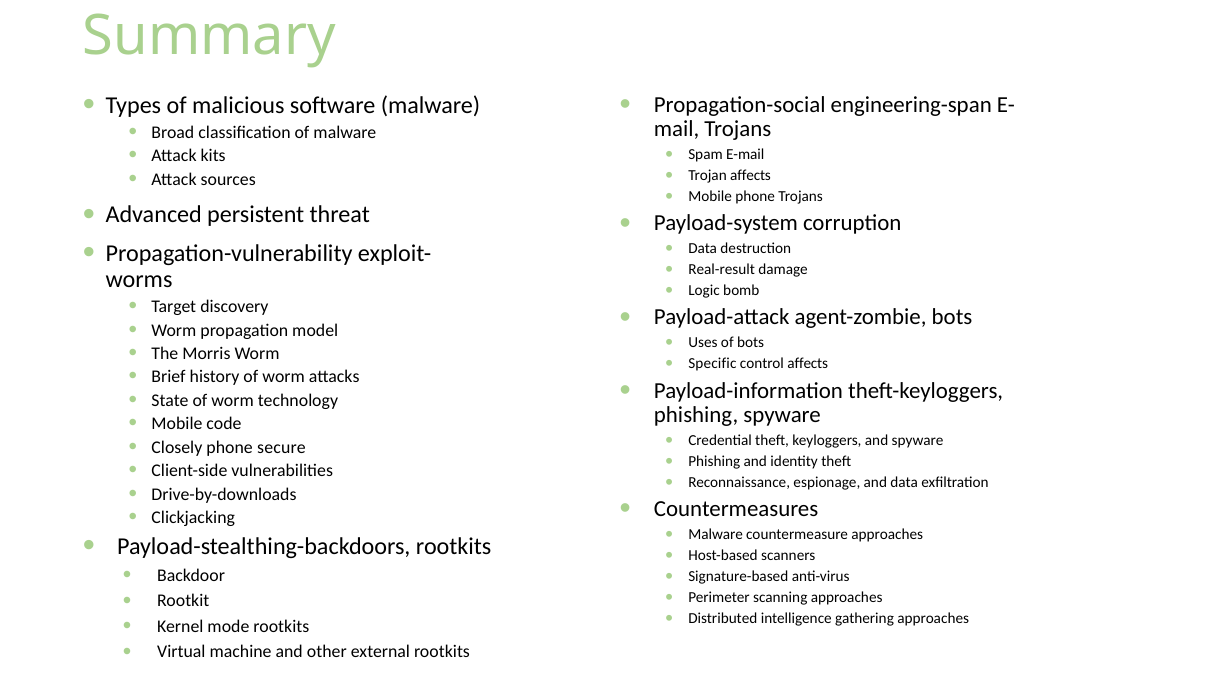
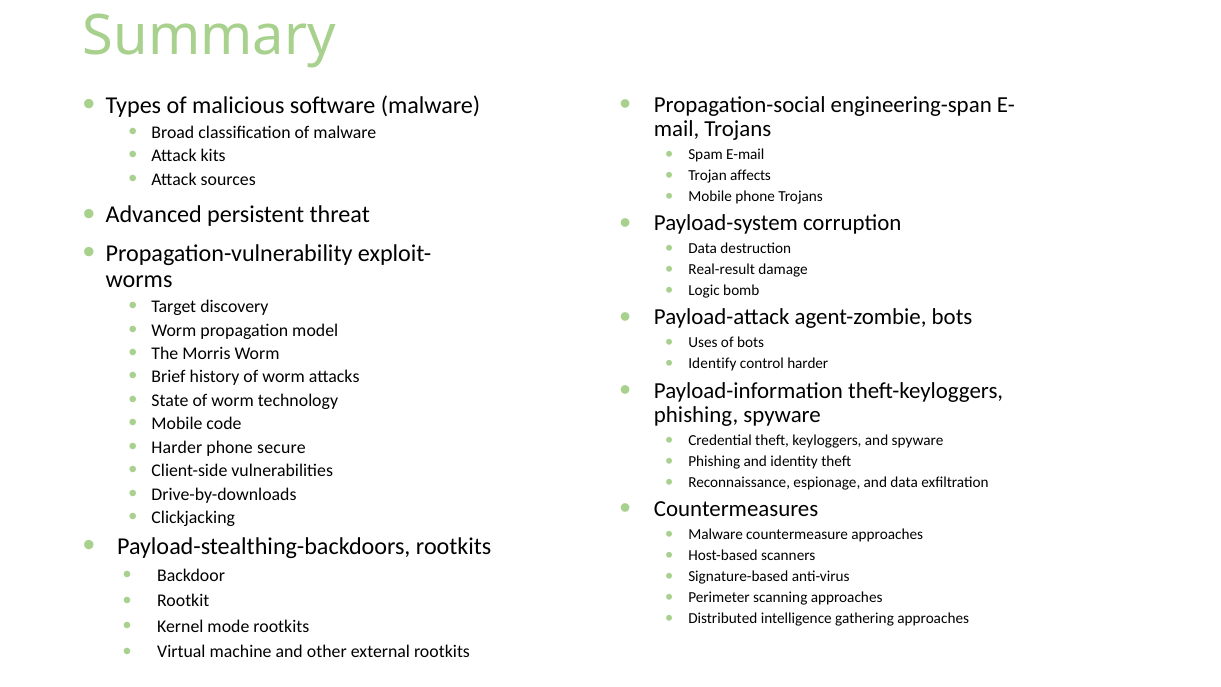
Specific: Specific -> Identify
control affects: affects -> harder
Closely at (177, 447): Closely -> Harder
